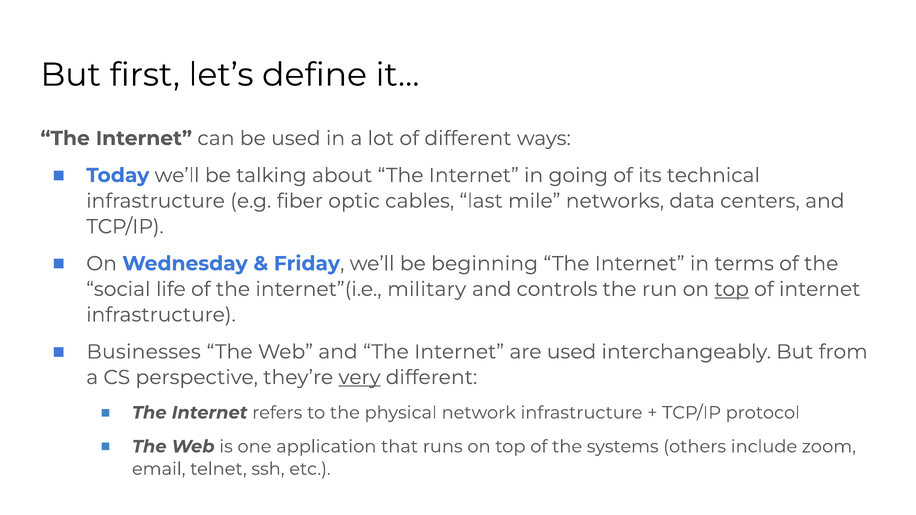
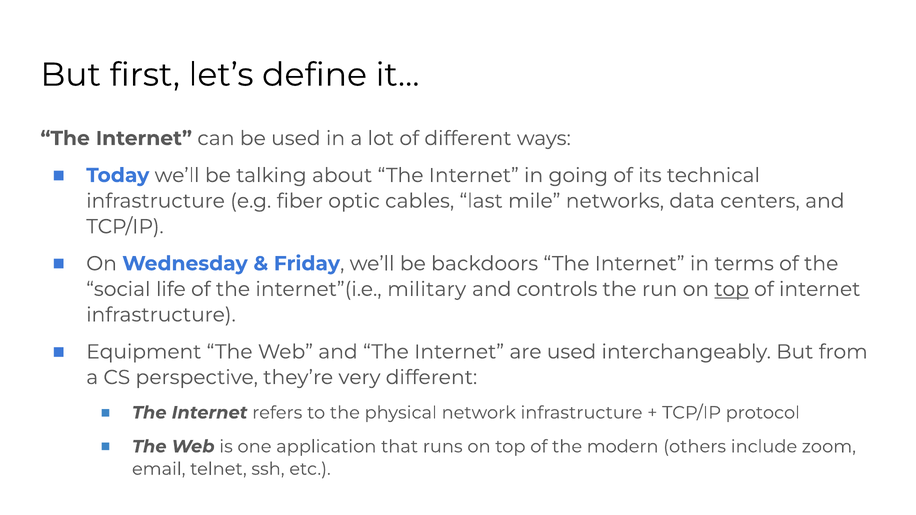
beginning: beginning -> backdoors
Businesses: Businesses -> Equipment
very underline: present -> none
systems: systems -> modern
